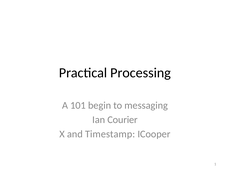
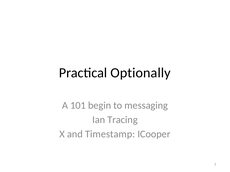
Processing: Processing -> Optionally
Courier: Courier -> Tracing
